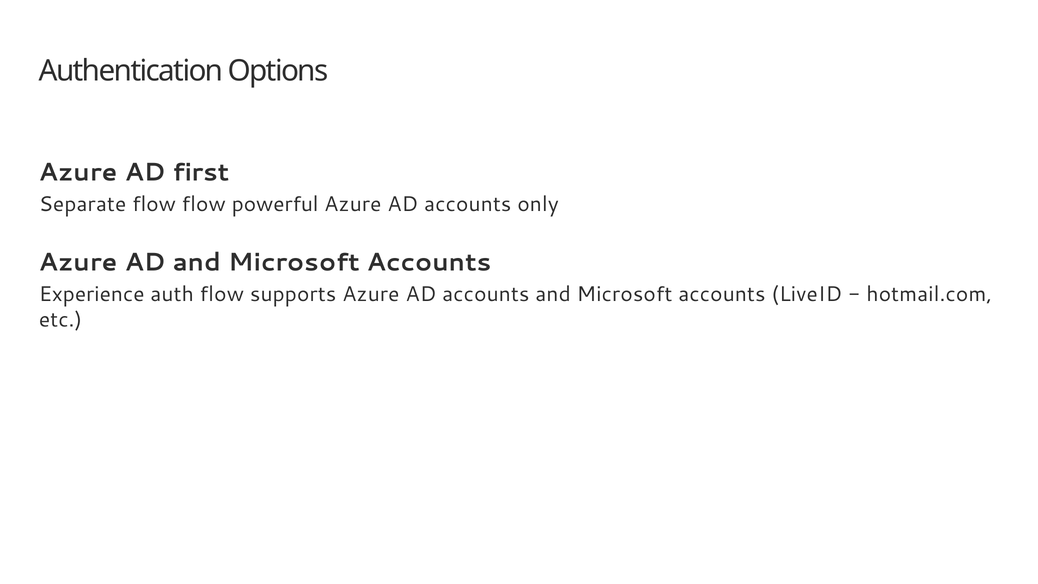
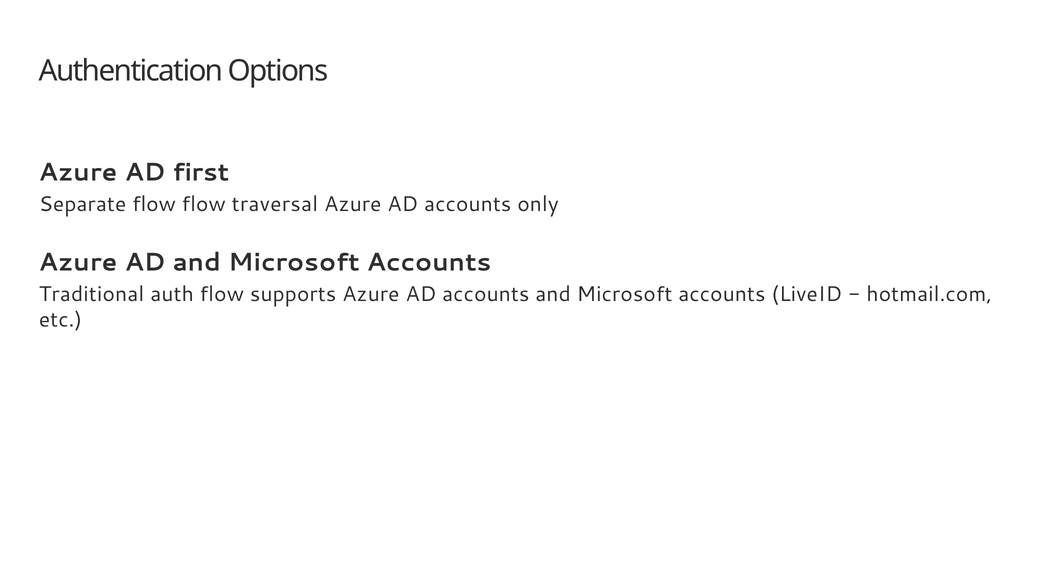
powerful: powerful -> traversal
Experience: Experience -> Traditional
